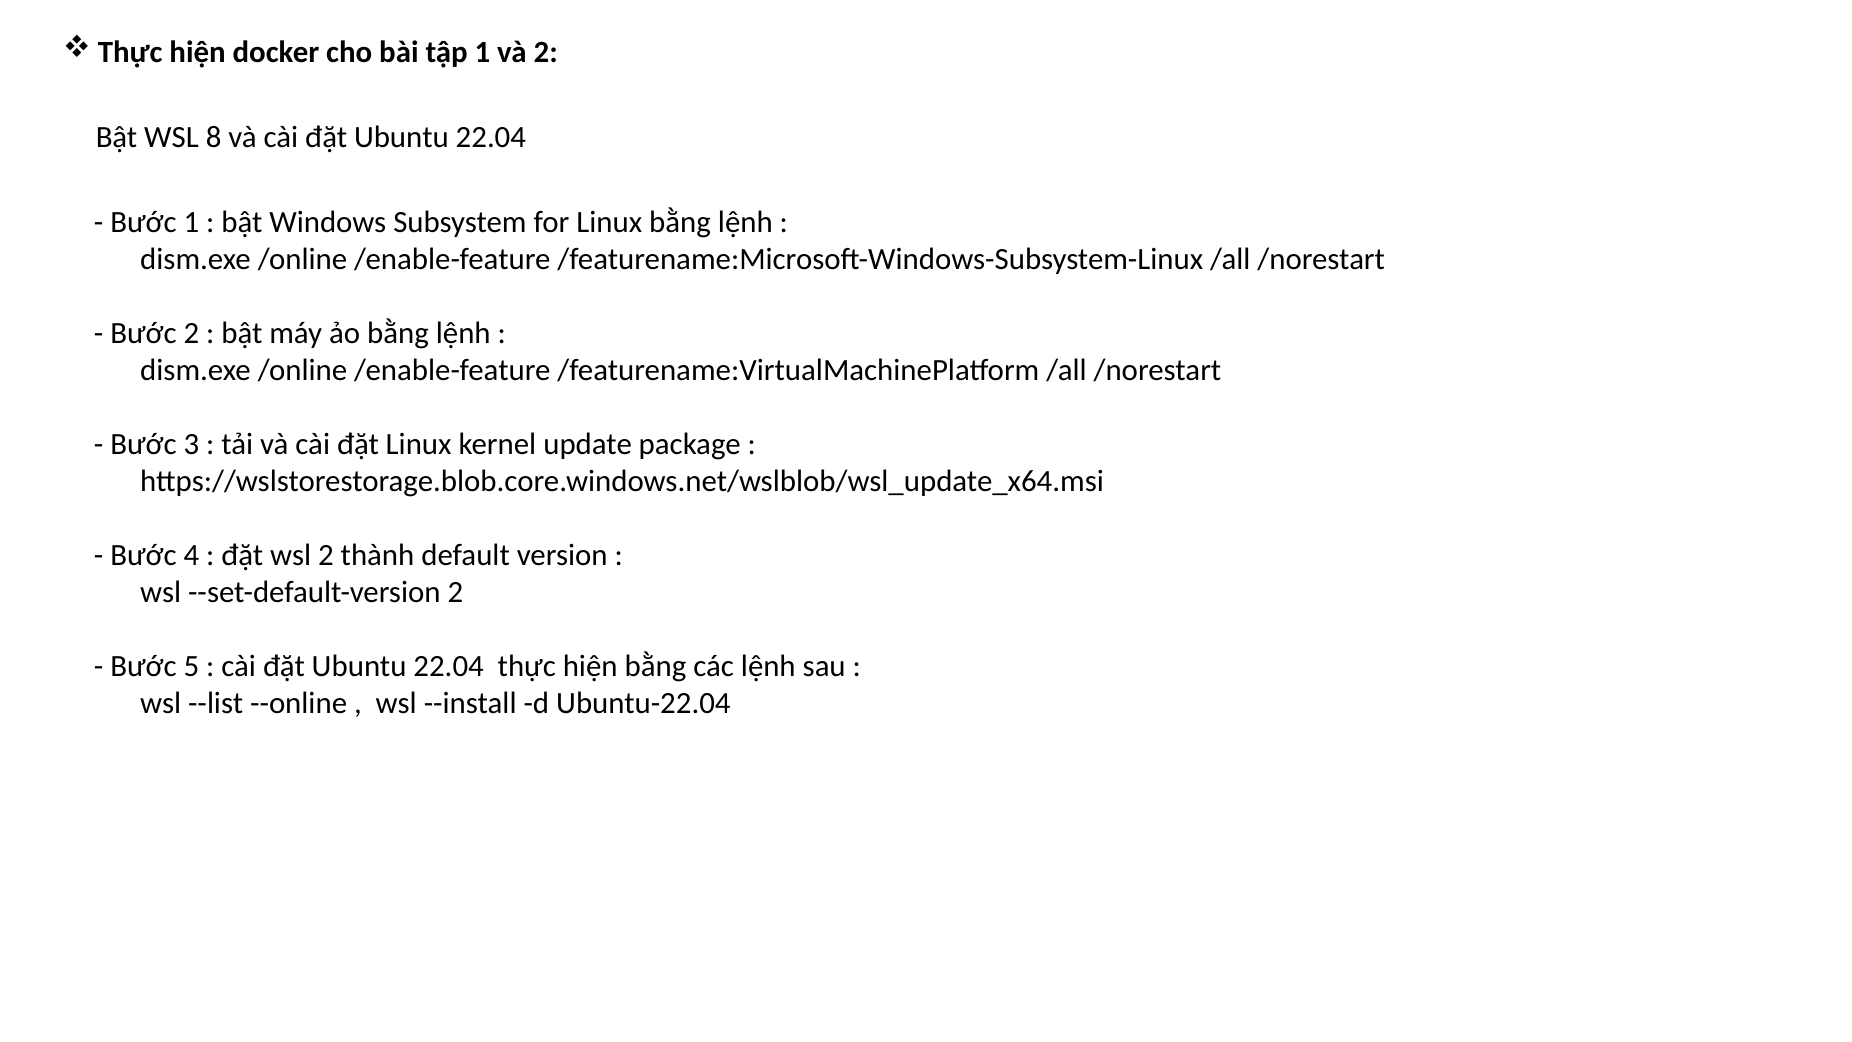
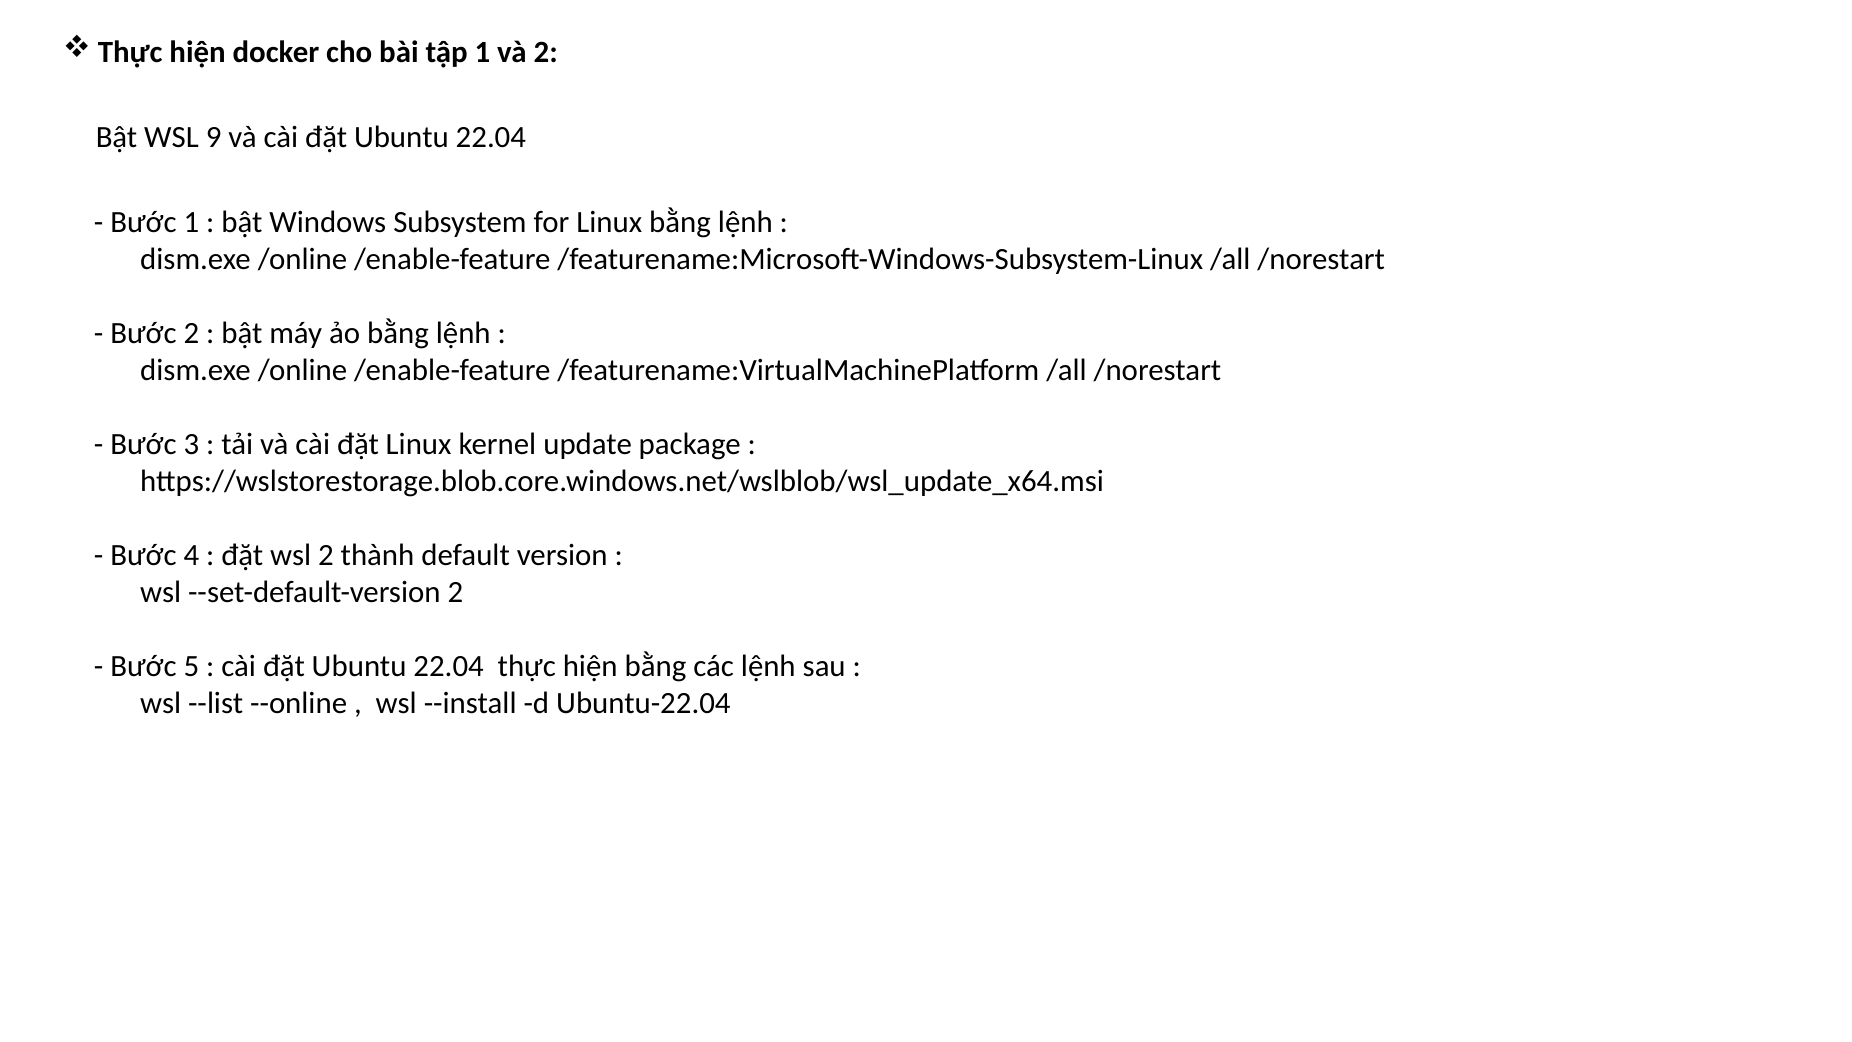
8: 8 -> 9
